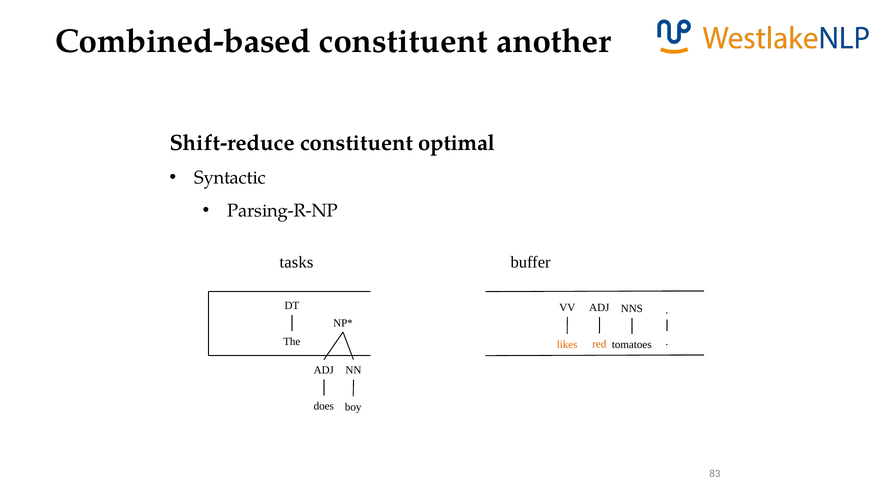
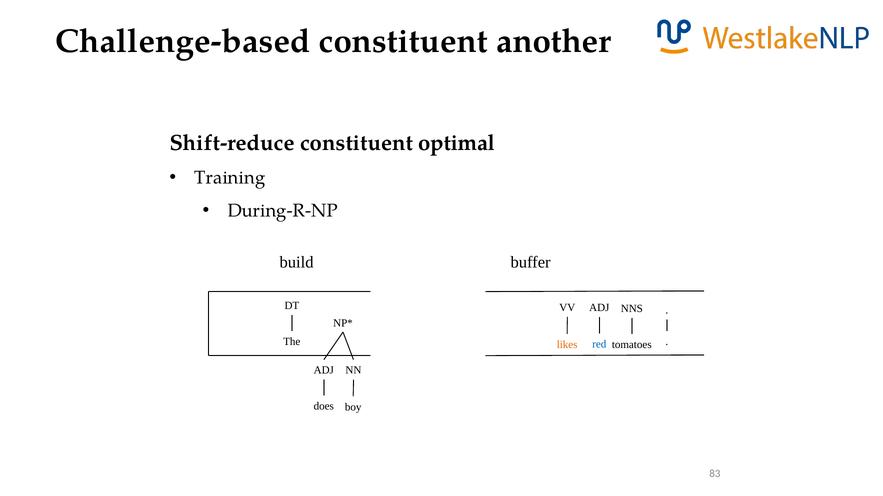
Combined-based: Combined-based -> Challenge-based
Syntactic: Syntactic -> Training
Parsing-R-NP: Parsing-R-NP -> During-R-NP
tasks: tasks -> build
red colour: orange -> blue
